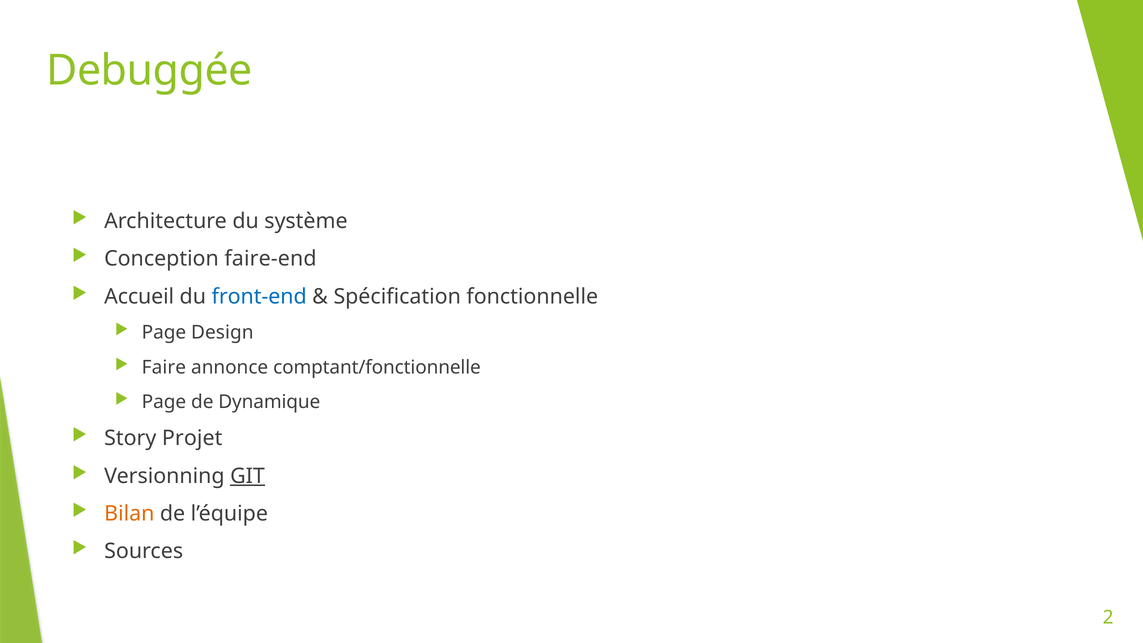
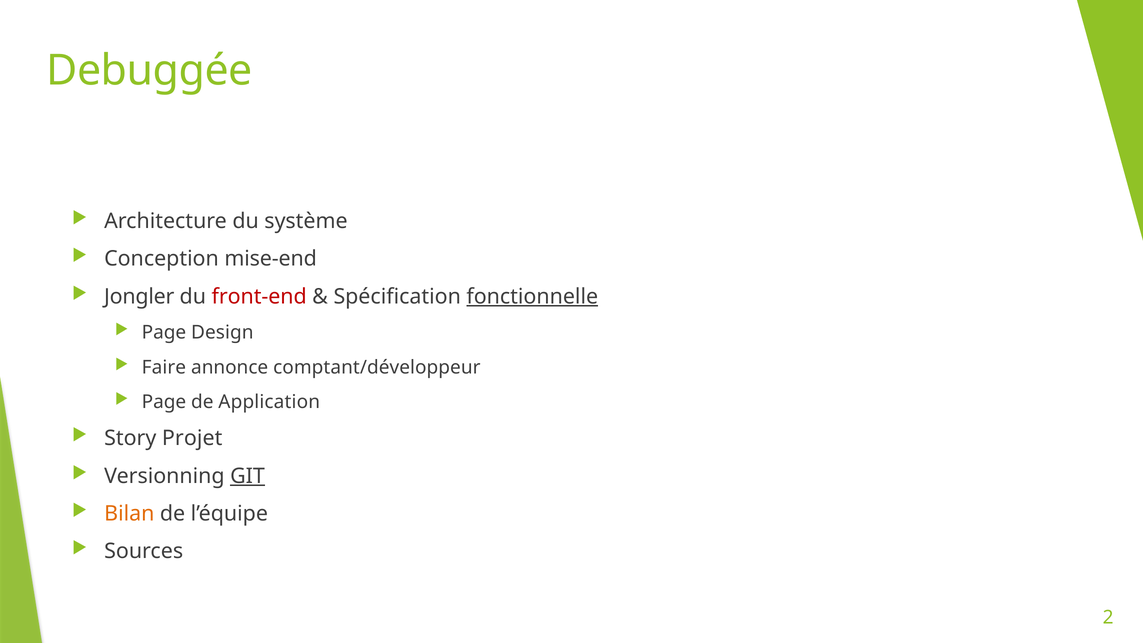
faire-end: faire-end -> mise-end
Accueil: Accueil -> Jongler
front-end colour: blue -> red
fonctionnelle underline: none -> present
comptant/fonctionnelle: comptant/fonctionnelle -> comptant/développeur
Dynamique: Dynamique -> Application
